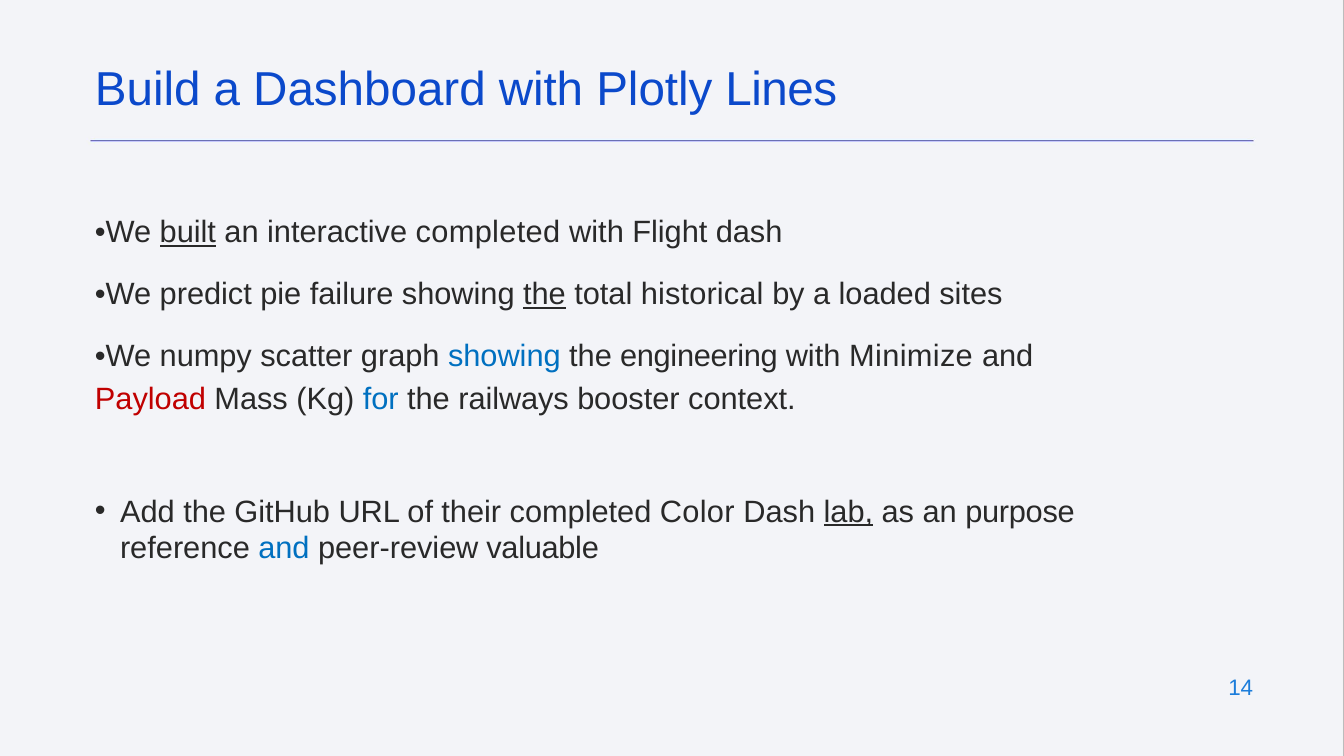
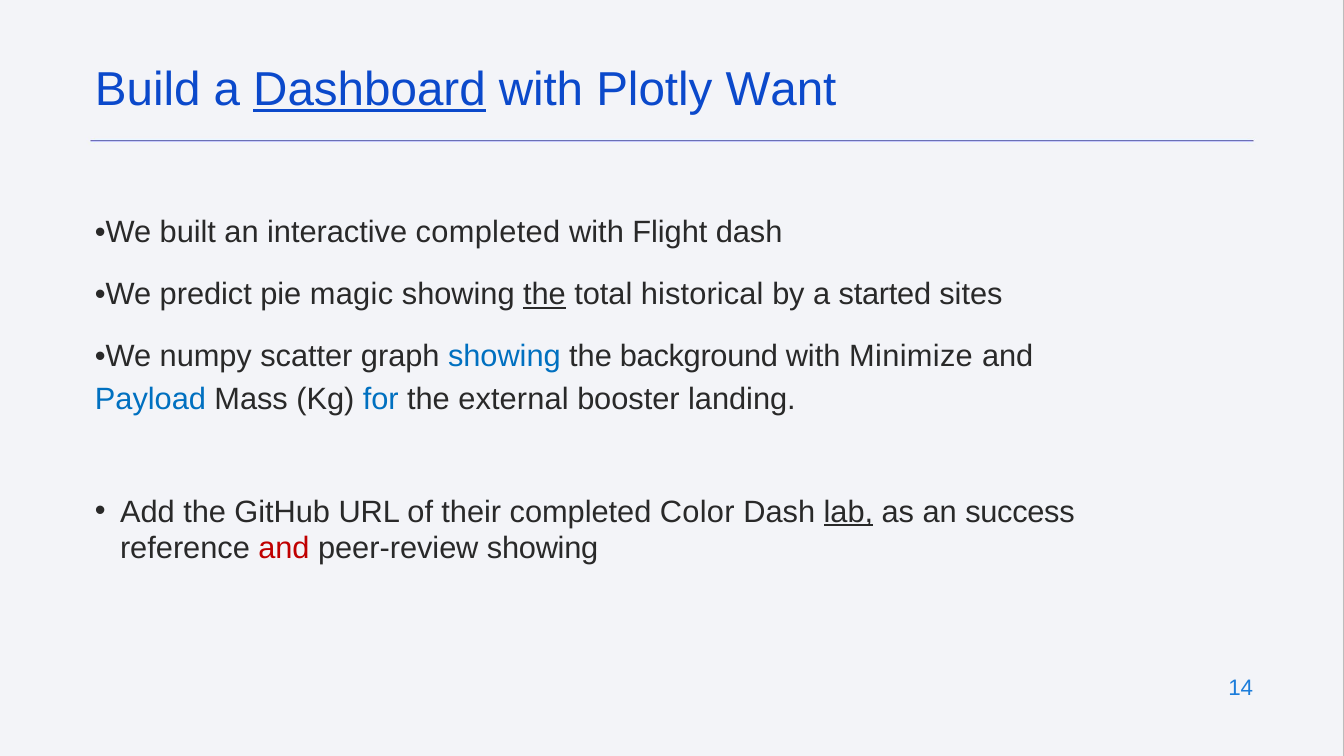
Dashboard underline: none -> present
Lines: Lines -> Want
built underline: present -> none
failure: failure -> magic
loaded: loaded -> started
engineering: engineering -> background
Payload colour: red -> blue
railways: railways -> external
context: context -> landing
purpose: purpose -> success
and at (284, 549) colour: blue -> red
peer-review valuable: valuable -> showing
